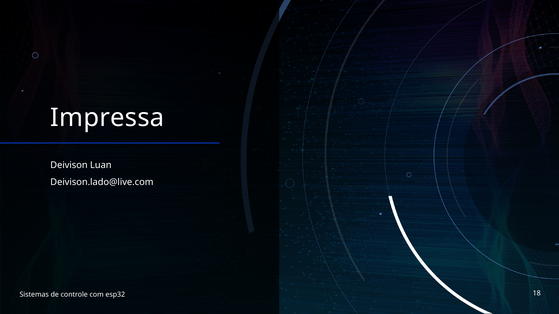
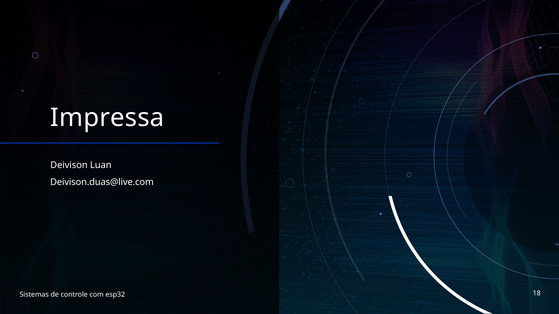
Deivison.lado@live.com: Deivison.lado@live.com -> Deivison.duas@live.com
